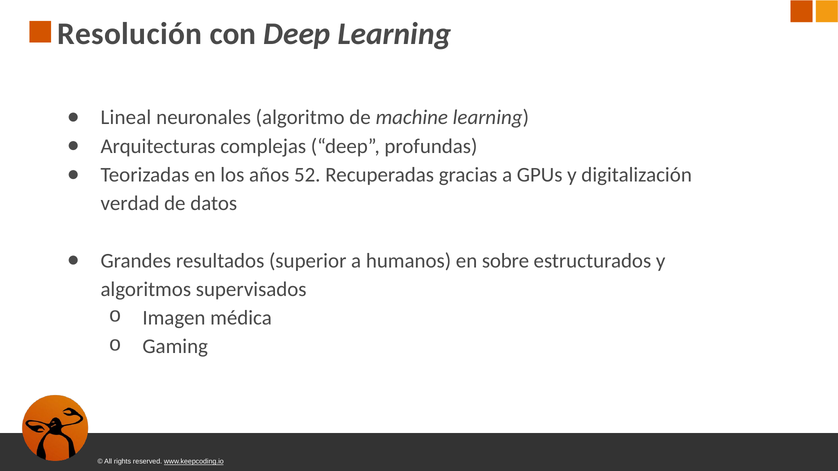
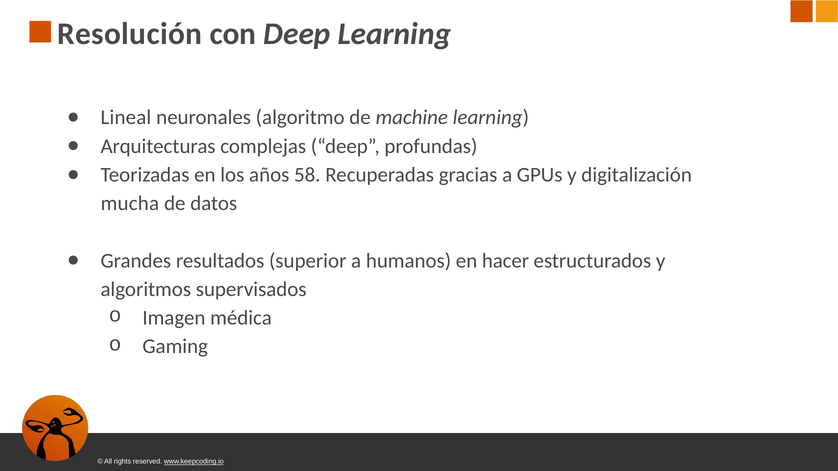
52: 52 -> 58
verdad: verdad -> mucha
sobre: sobre -> hacer
